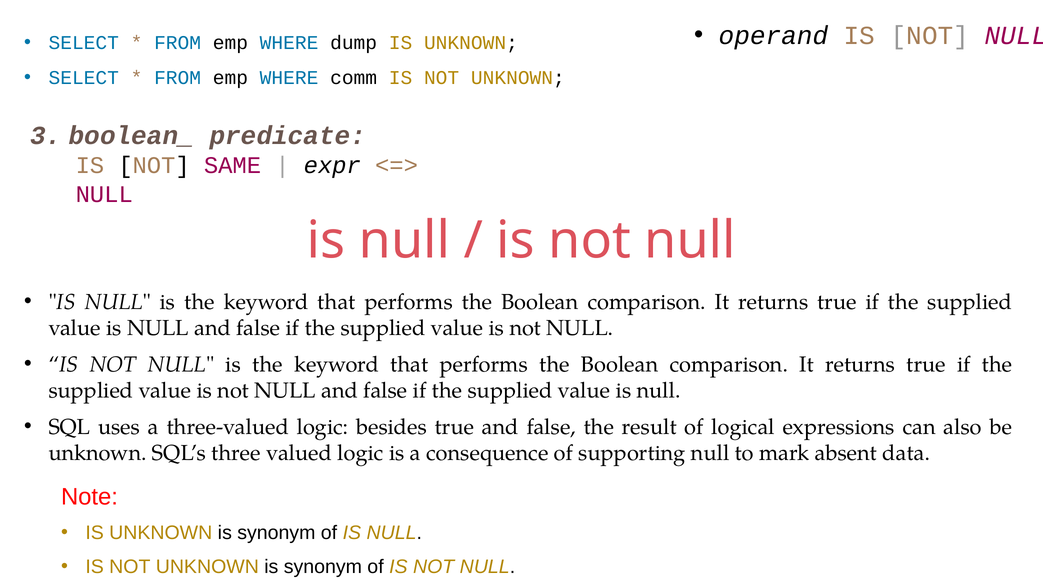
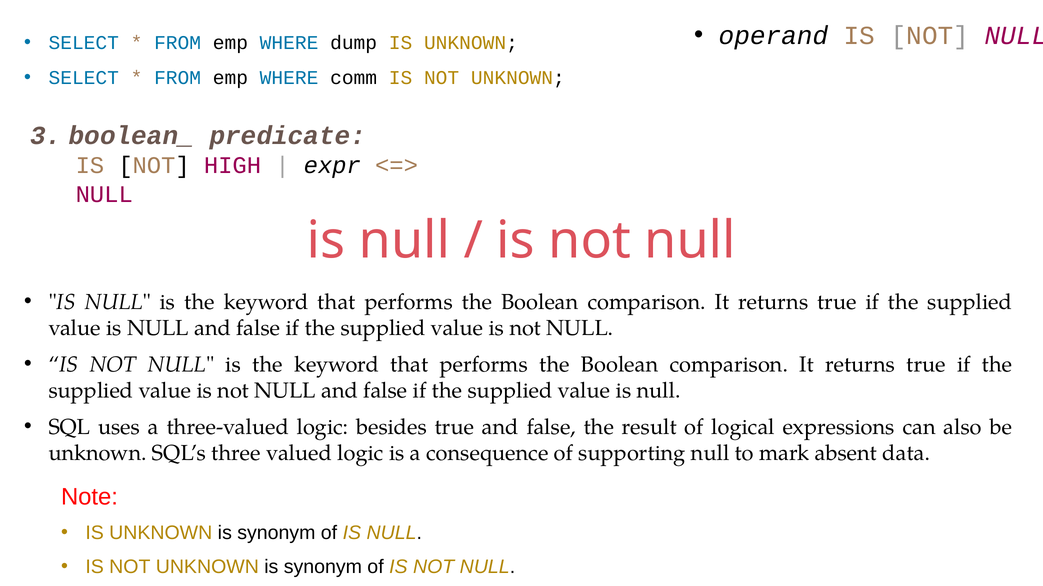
SAME: SAME -> HIGH
